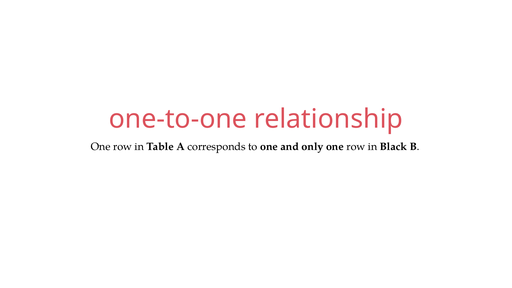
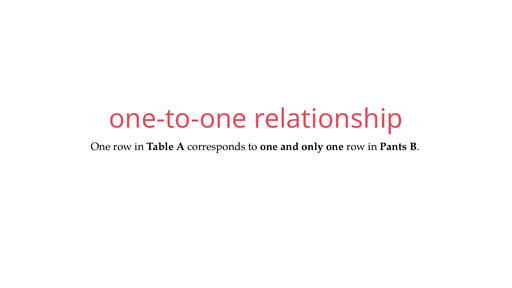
Black: Black -> Pants
